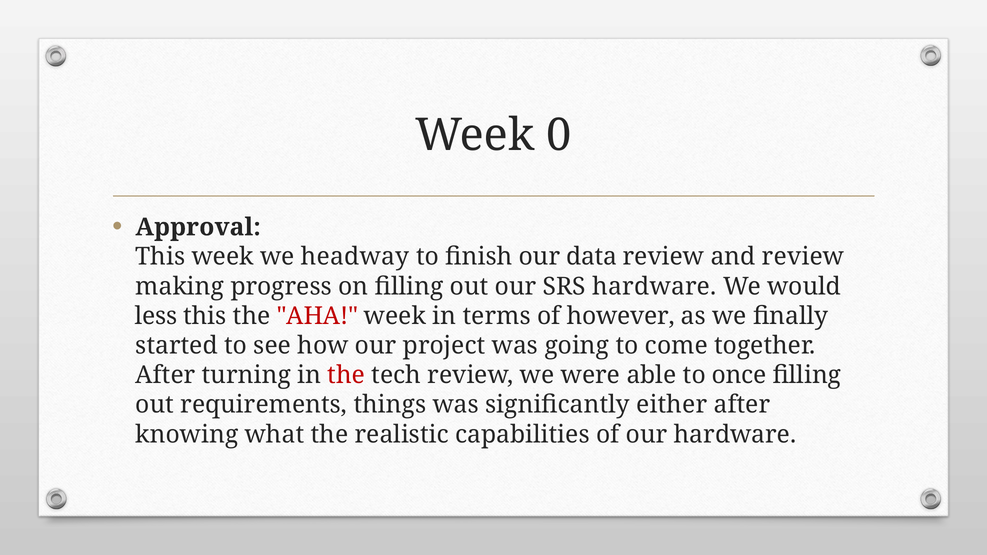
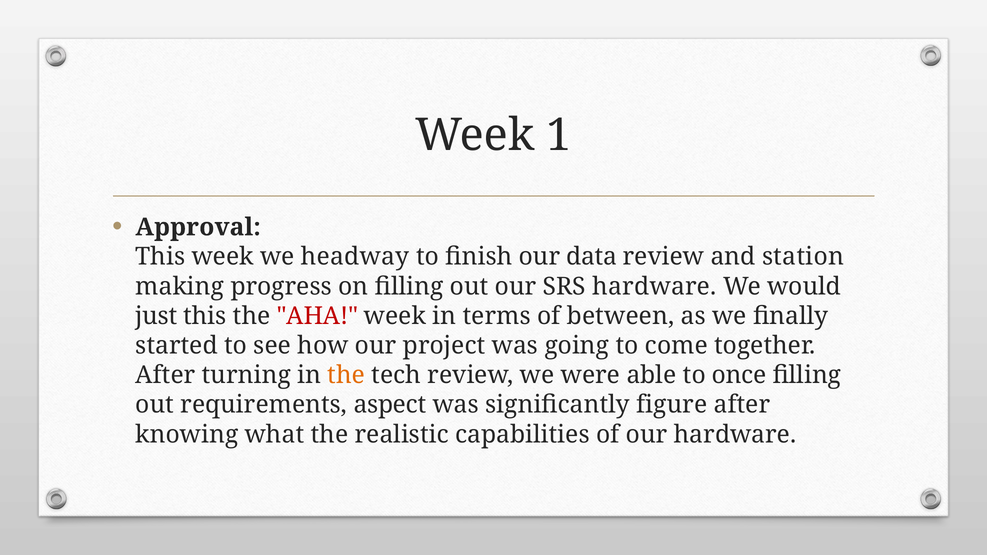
0: 0 -> 1
and review: review -> station
less: less -> just
however: however -> between
the at (346, 375) colour: red -> orange
things: things -> aspect
either: either -> figure
